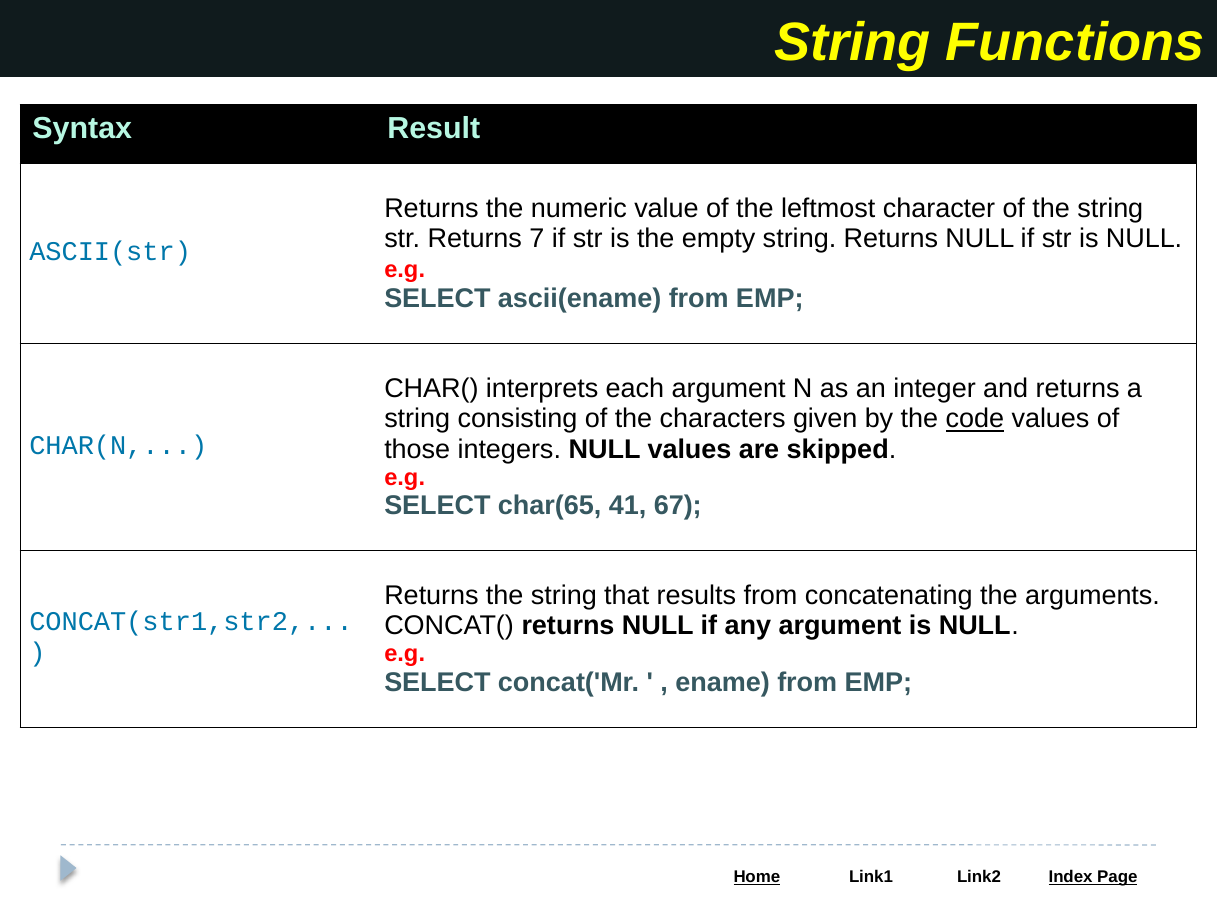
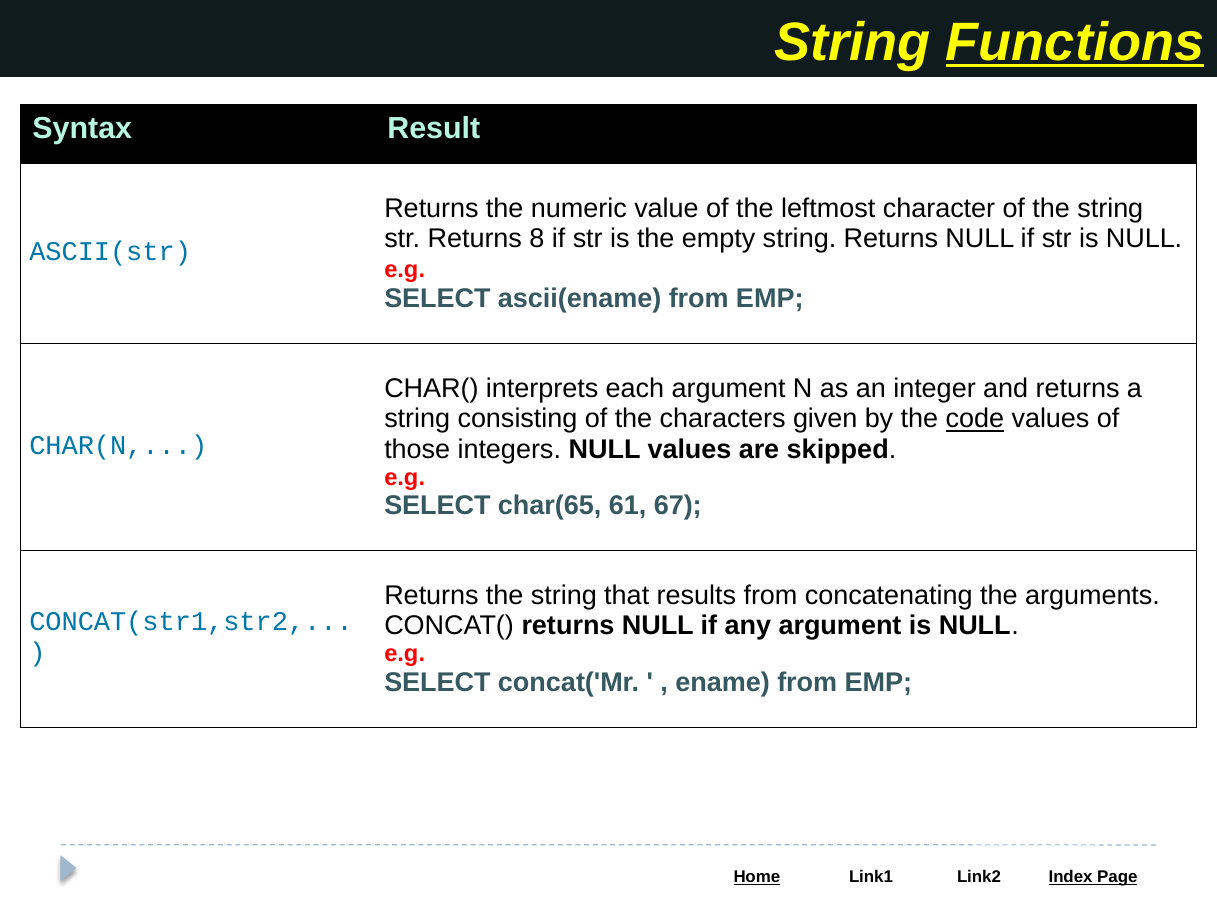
Functions underline: none -> present
7: 7 -> 8
41: 41 -> 61
